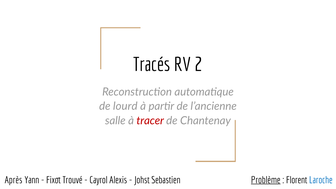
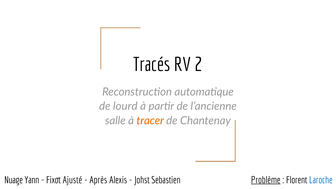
tracer colour: red -> orange
Après: Après -> Nuage
Trouvé: Trouvé -> Ajusté
Cayrol: Cayrol -> Après
